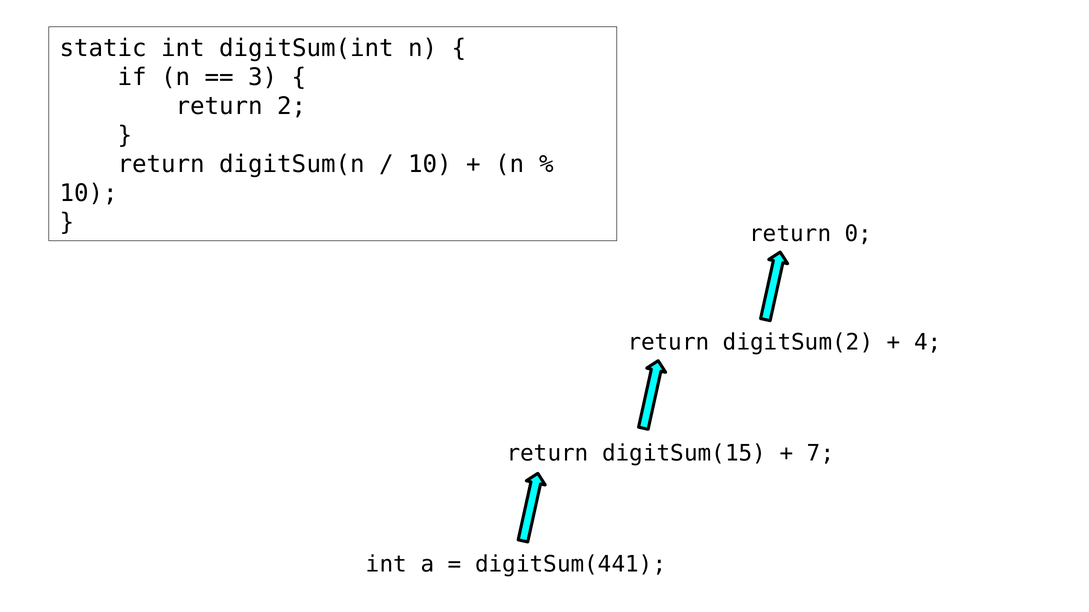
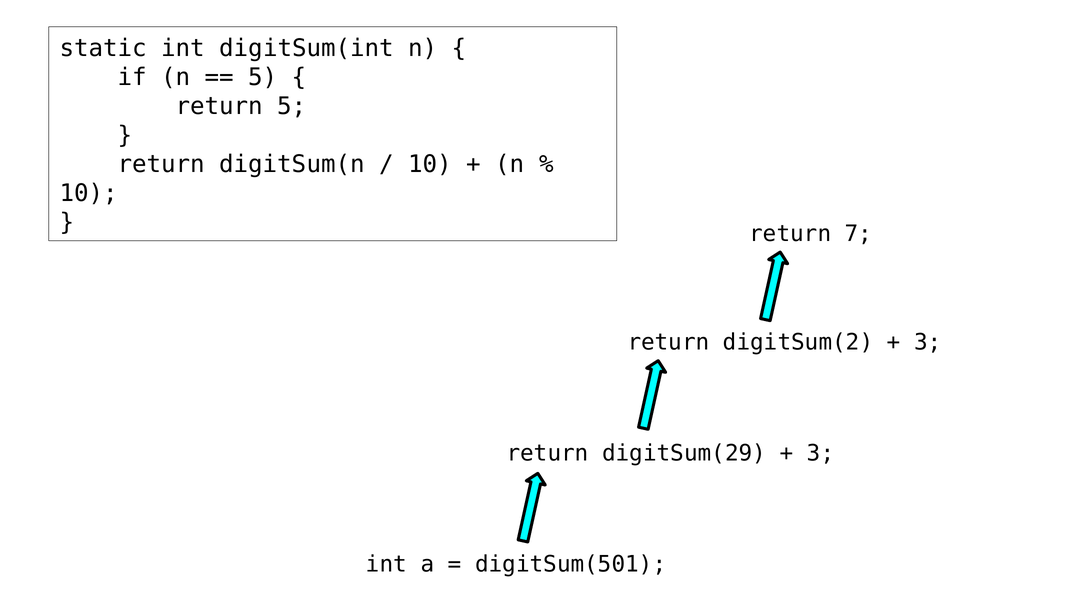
3 at (263, 77): 3 -> 5
return 2: 2 -> 5
0: 0 -> 7
4 at (928, 343): 4 -> 3
digitSum(15: digitSum(15 -> digitSum(29
7 at (821, 454): 7 -> 3
digitSum(441: digitSum(441 -> digitSum(501
